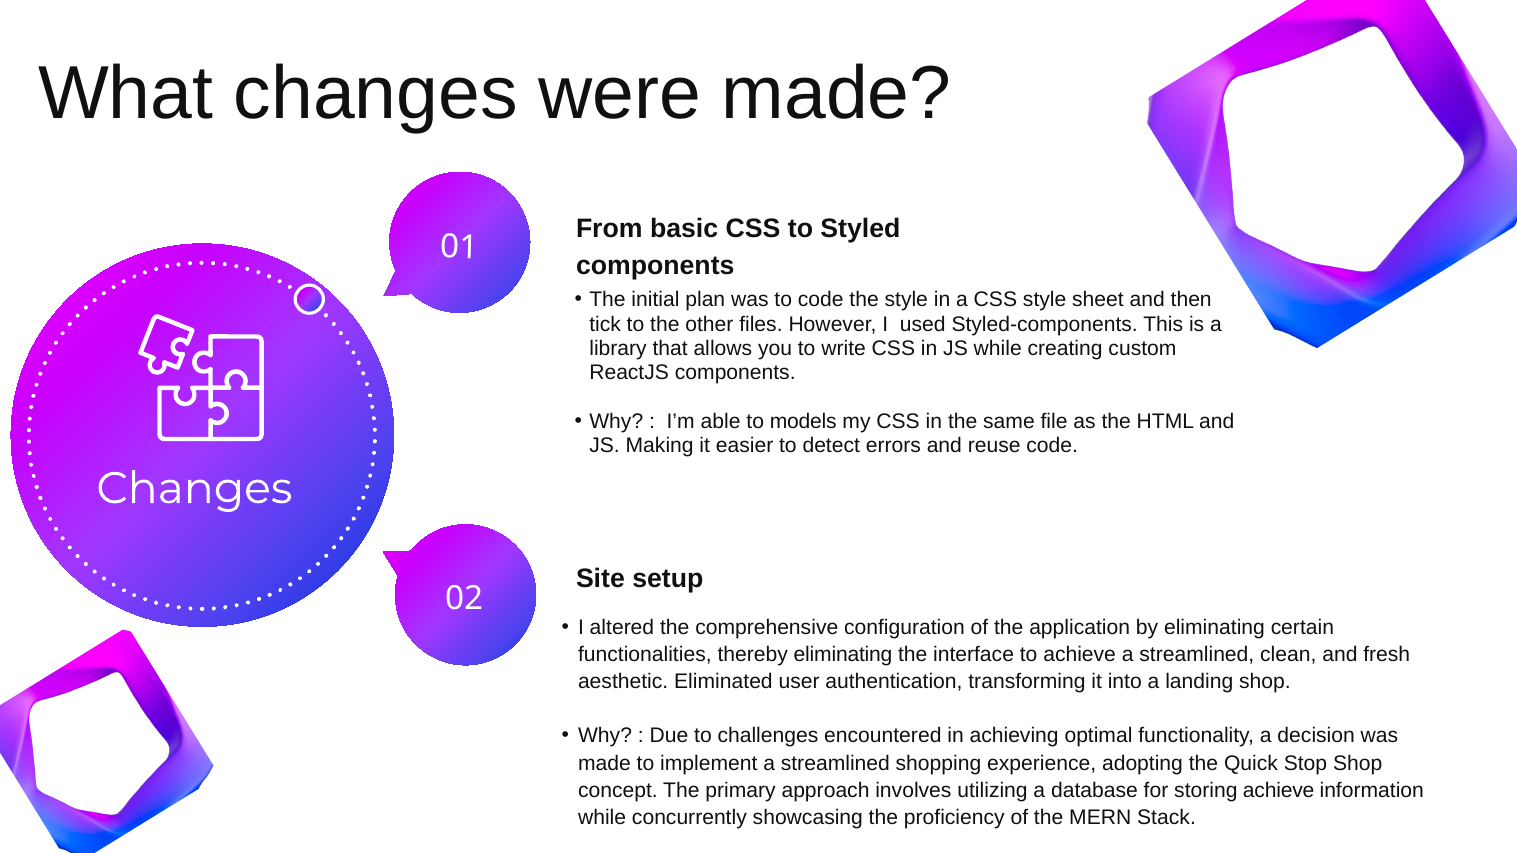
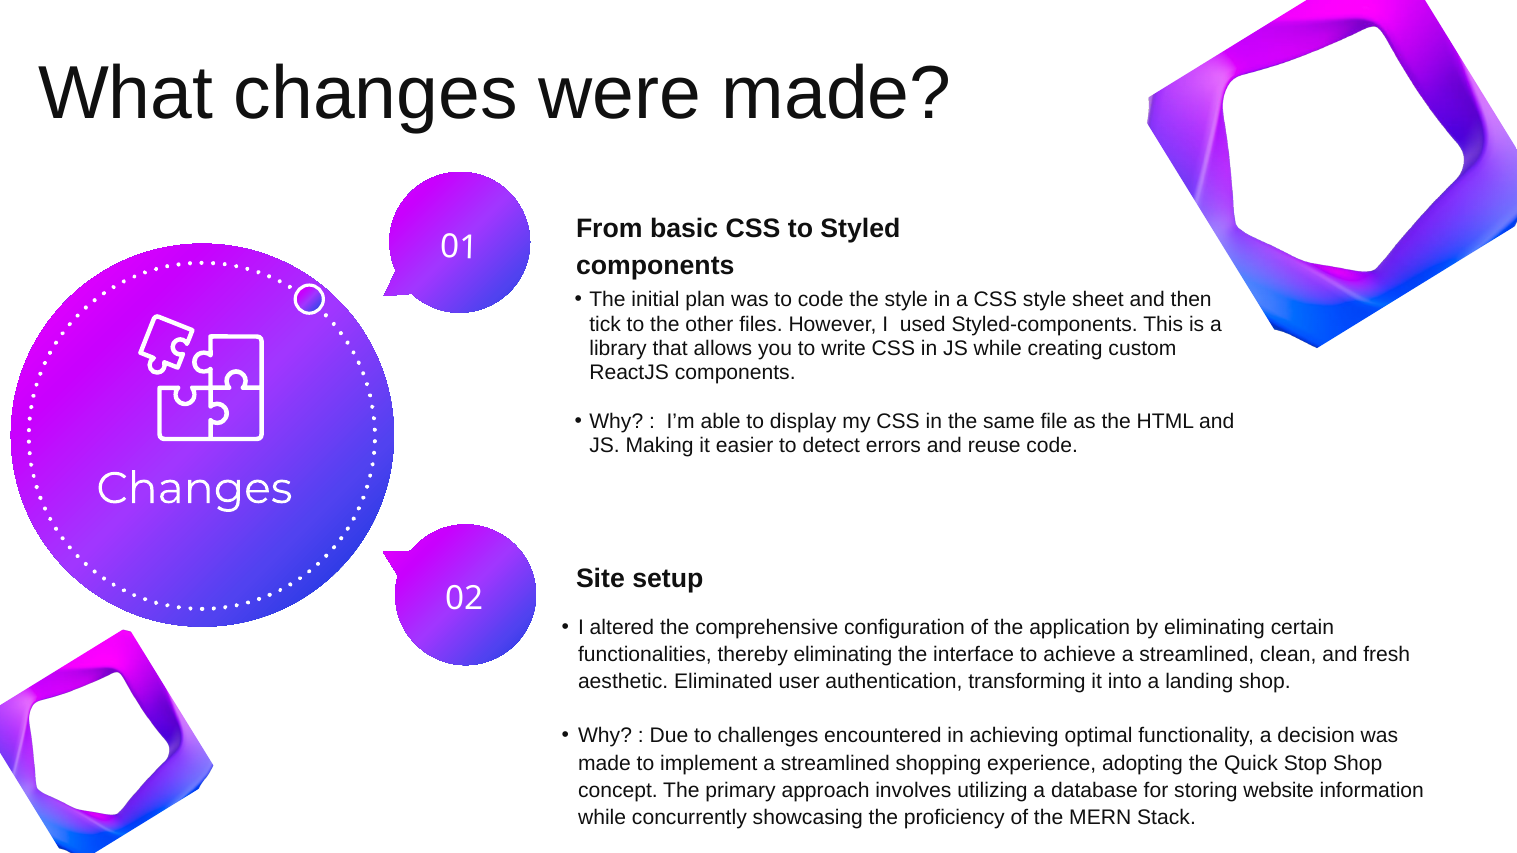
models: models -> display
storing achieve: achieve -> website
